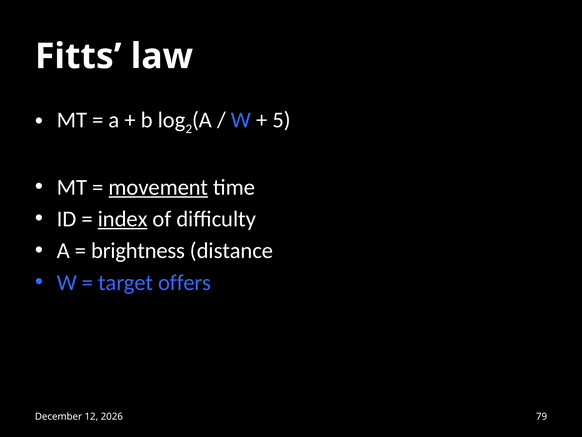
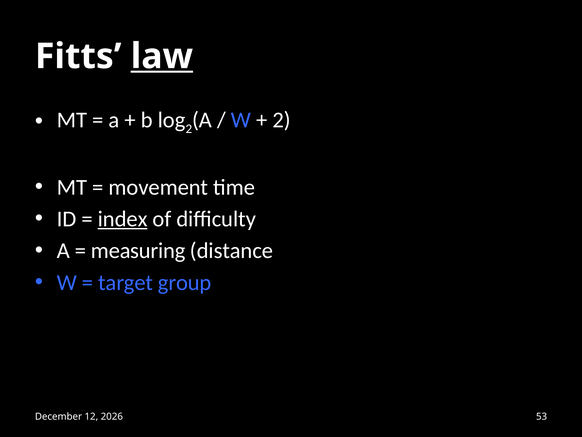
law underline: none -> present
5 at (282, 120): 5 -> 2
movement underline: present -> none
brightness: brightness -> measuring
offers: offers -> group
79: 79 -> 53
